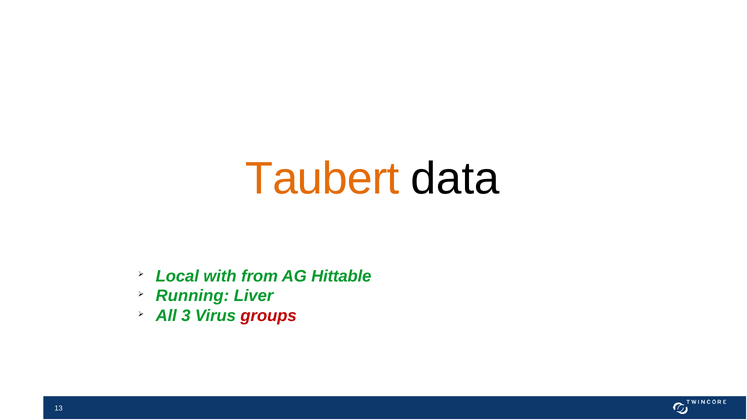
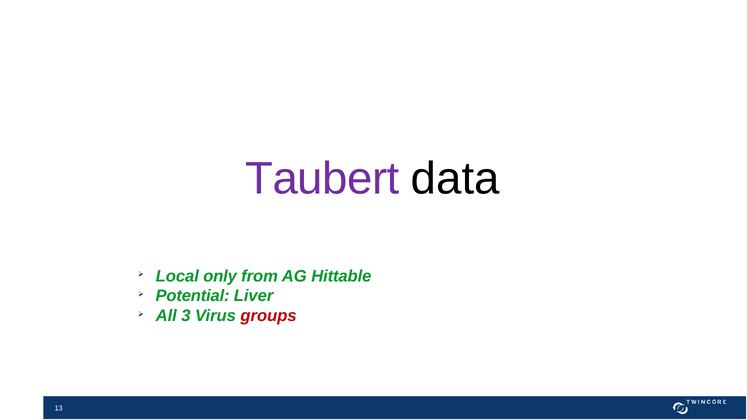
Taubert colour: orange -> purple
with: with -> only
Running: Running -> Potential
